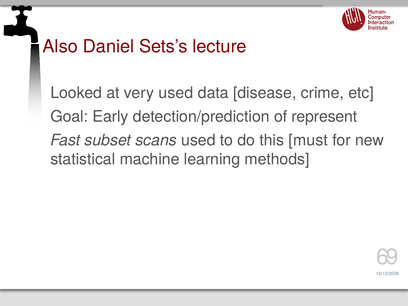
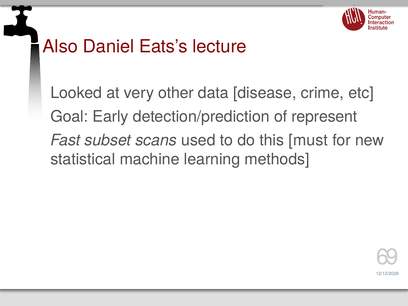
Sets’s: Sets’s -> Eats’s
very used: used -> other
